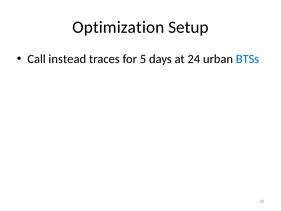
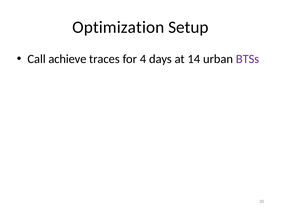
instead: instead -> achieve
5: 5 -> 4
24: 24 -> 14
BTSs colour: blue -> purple
